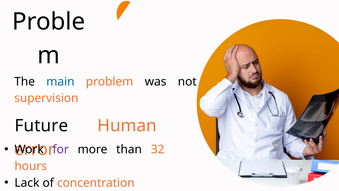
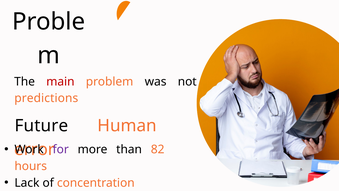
main colour: blue -> red
supervision: supervision -> predictions
32: 32 -> 82
